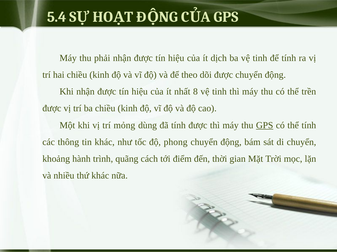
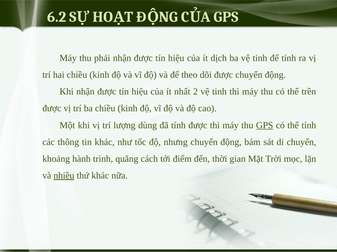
5.4: 5.4 -> 6.2
8: 8 -> 2
mỏng: mỏng -> lượng
phong: phong -> nhưng
nhiều underline: none -> present
